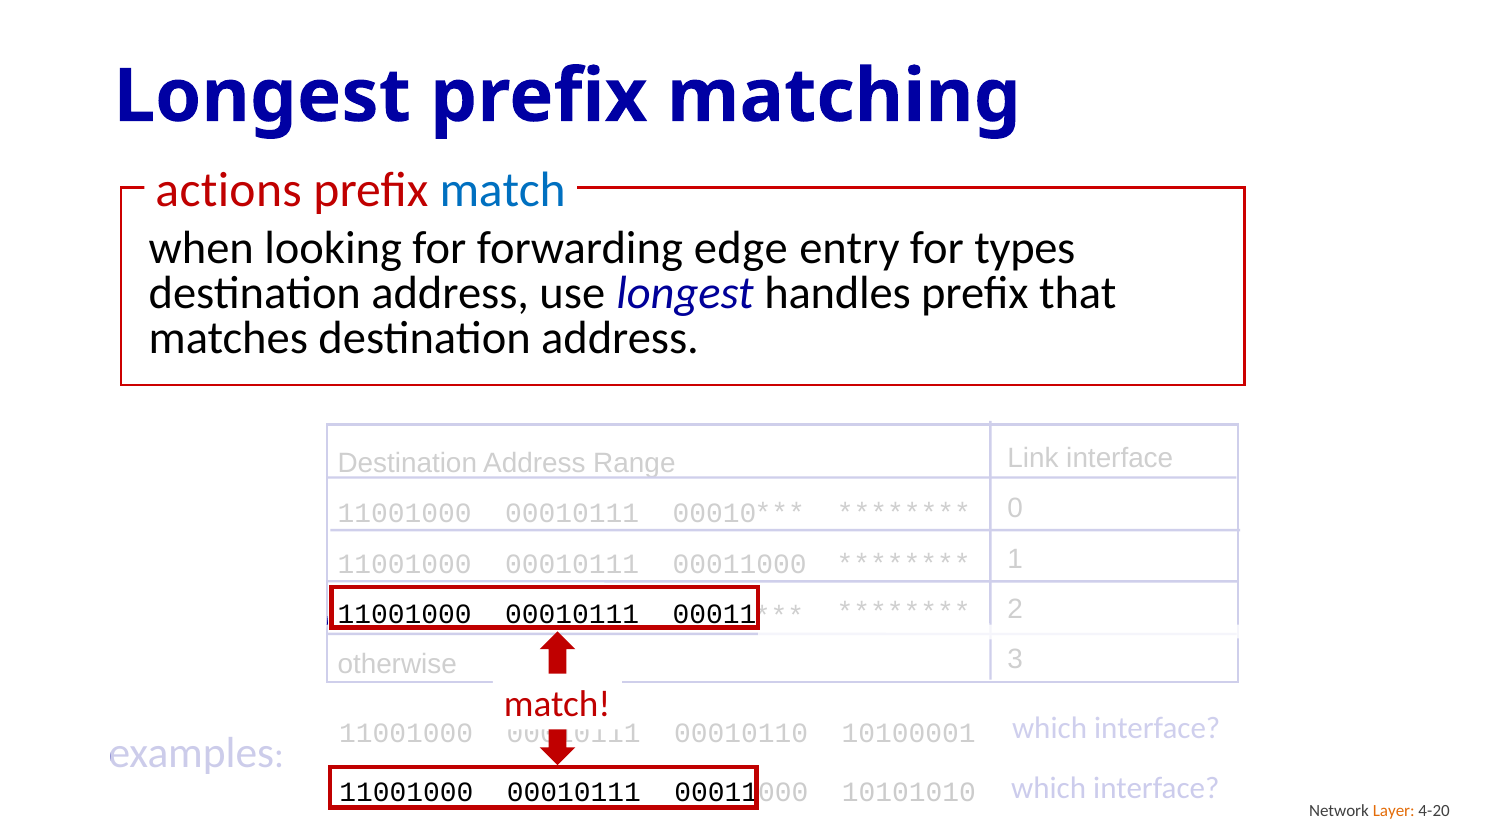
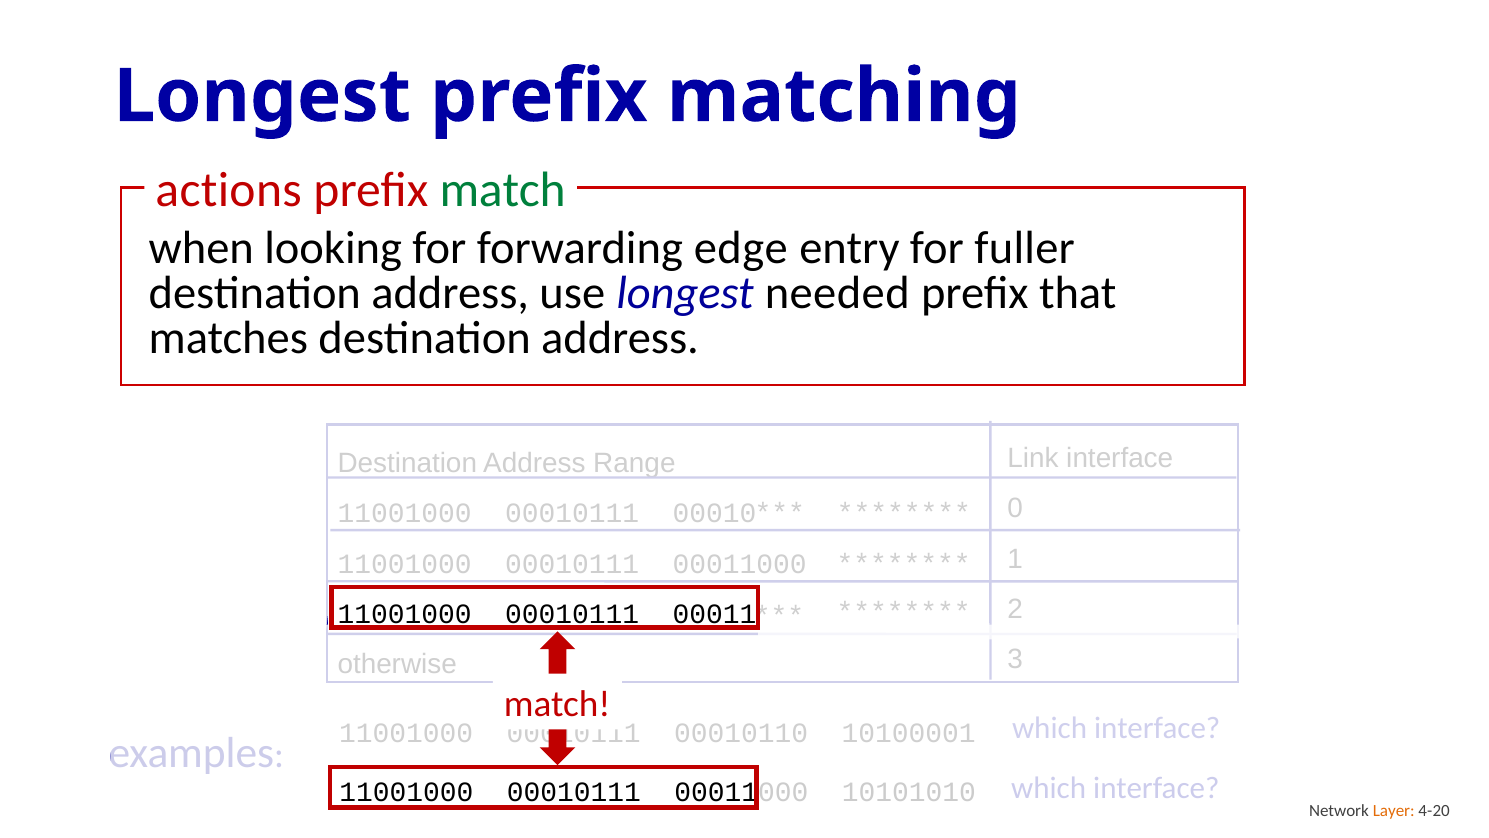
match at (503, 190) colour: blue -> green
types: types -> fuller
handles: handles -> needed
